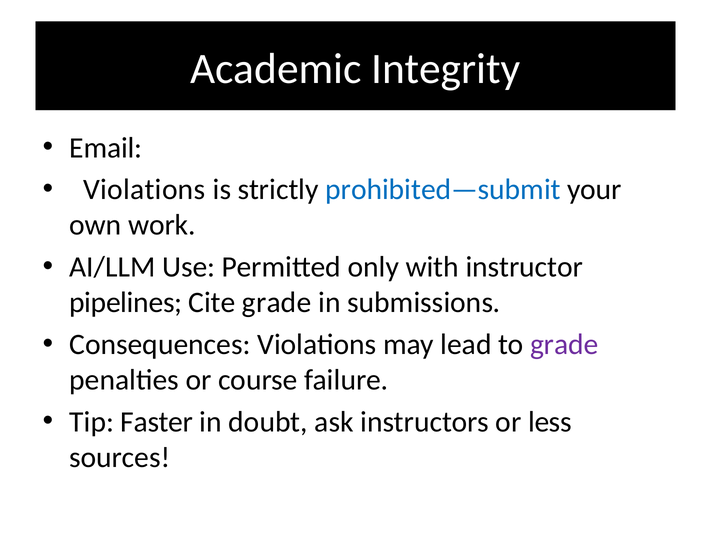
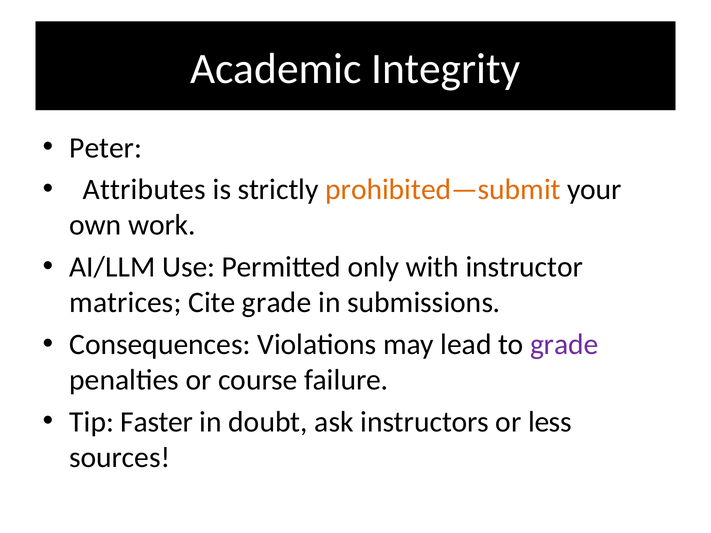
Email: Email -> Peter
Violations at (144, 190): Violations -> Attributes
prohibited—submit colour: blue -> orange
pipelines: pipelines -> matrices
